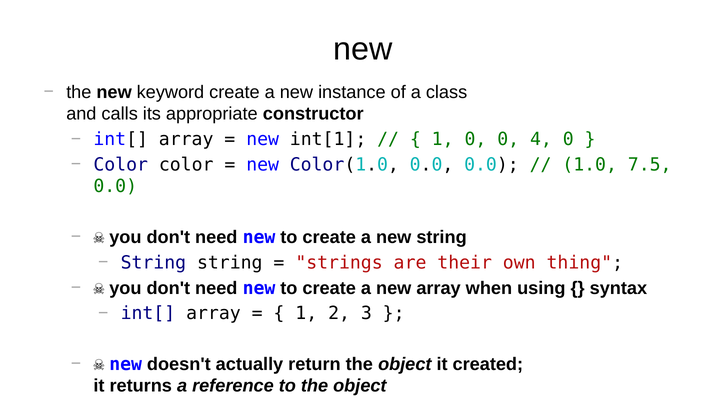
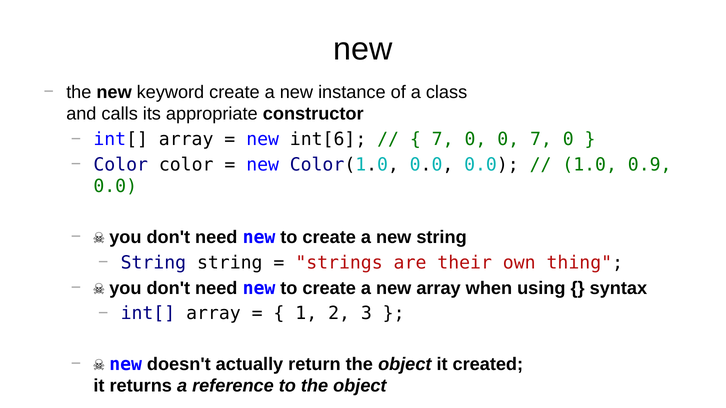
int[1: int[1 -> int[6
1 at (443, 139): 1 -> 7
0 4: 4 -> 7
7.5: 7.5 -> 0.9
